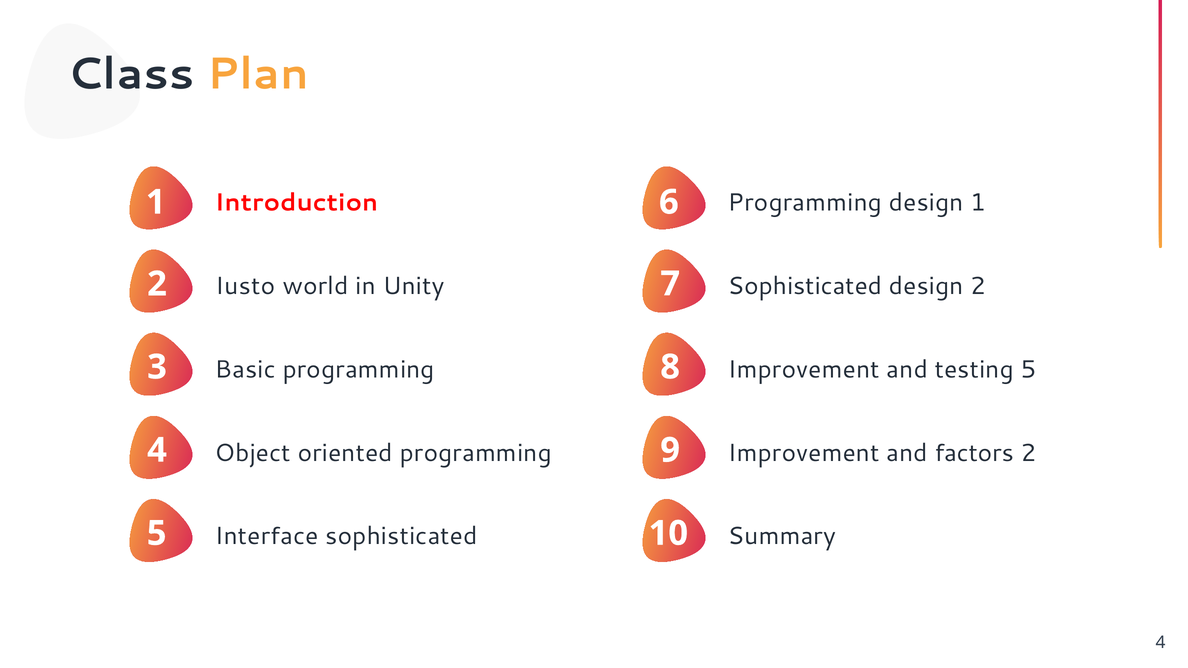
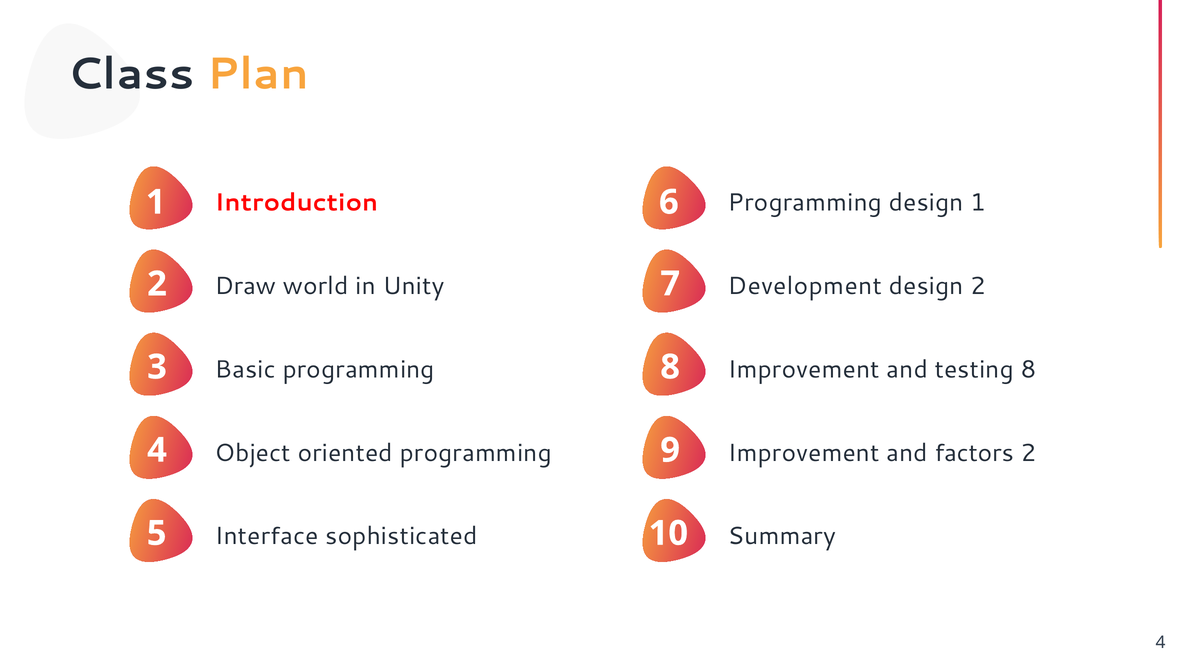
Iusto: Iusto -> Draw
Sophisticated at (805, 286): Sophisticated -> Development
testing 5: 5 -> 8
